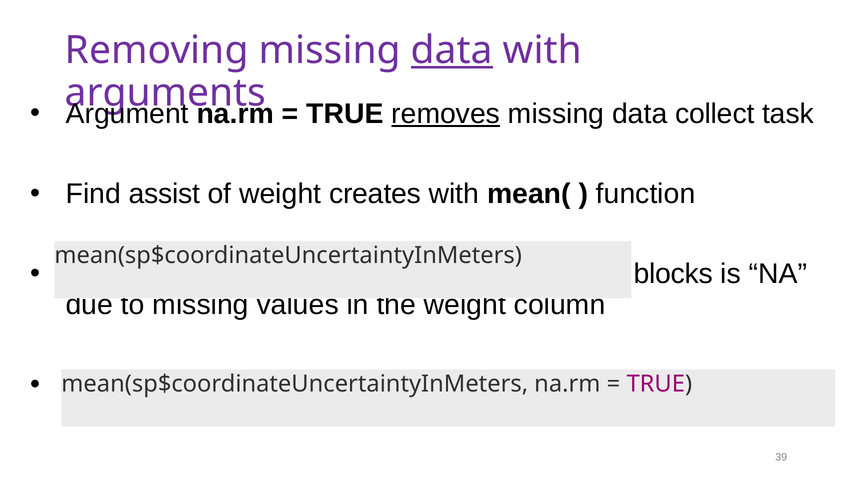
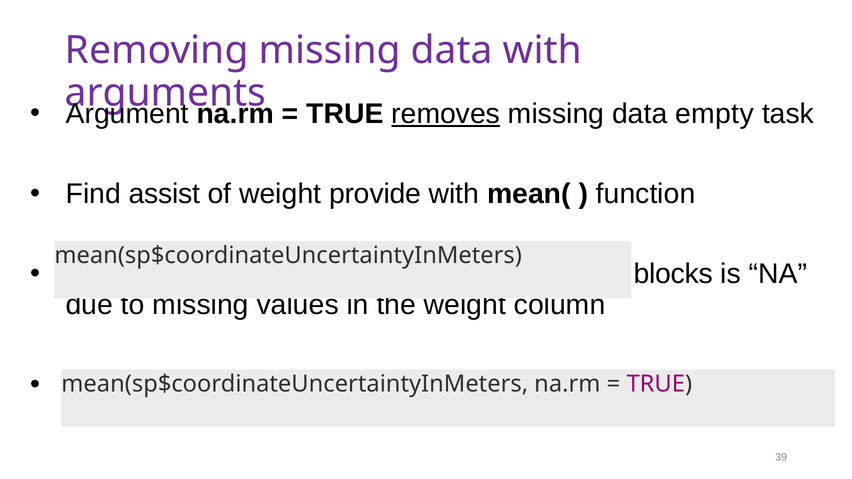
data at (452, 51) underline: present -> none
collect: collect -> empty
creates: creates -> provide
